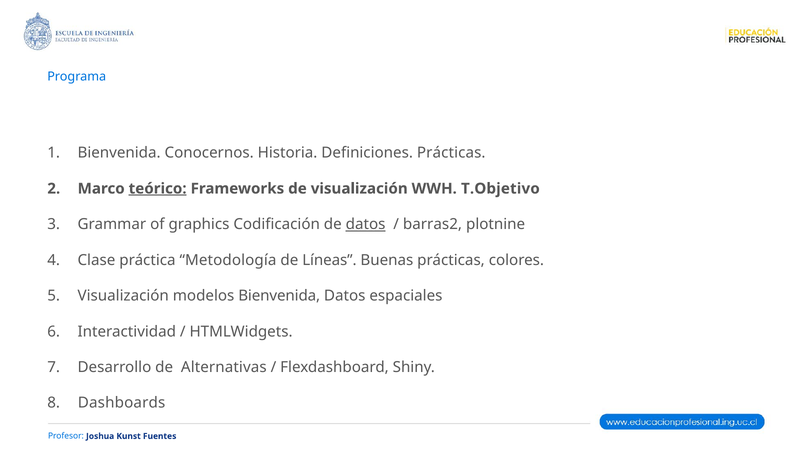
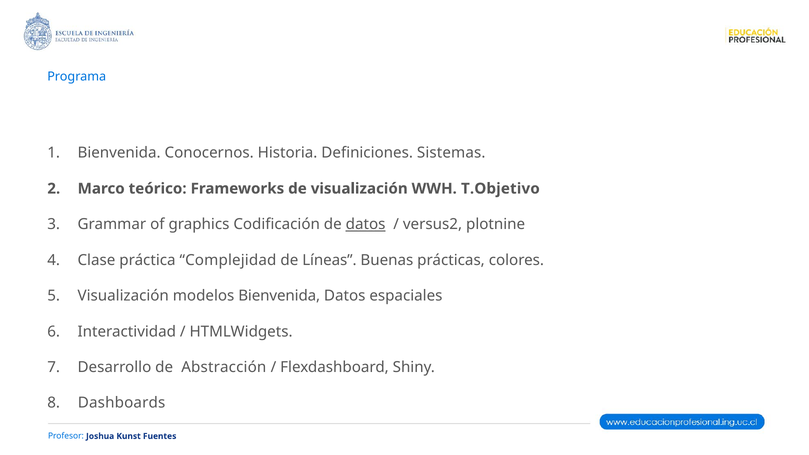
Definiciones Prácticas: Prácticas -> Sistemas
teórico underline: present -> none
barras2: barras2 -> versus2
Metodología: Metodología -> Complejidad
Alternativas: Alternativas -> Abstracción
